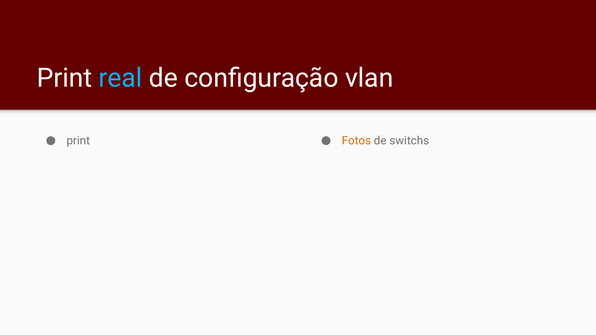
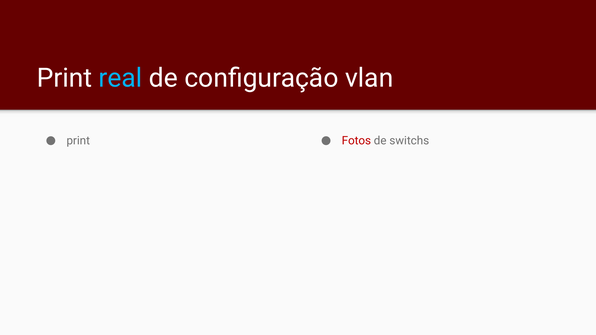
Fotos colour: orange -> red
